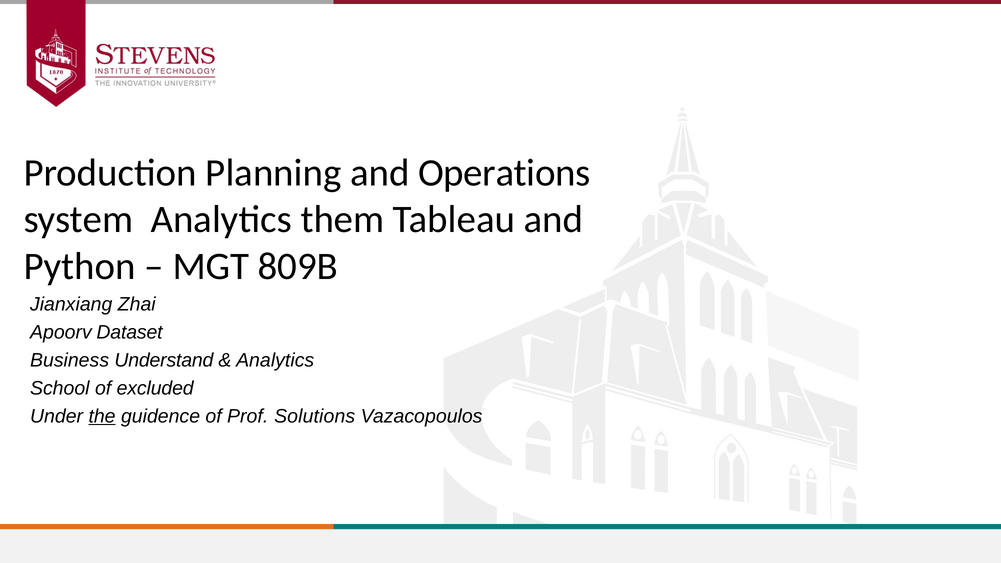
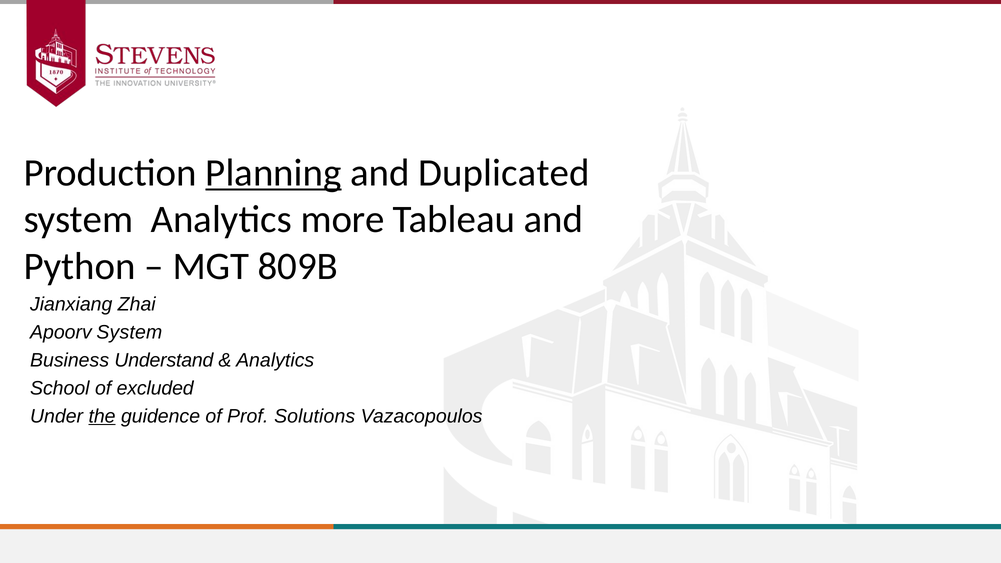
Planning underline: none -> present
Operations: Operations -> Duplicated
them: them -> more
Apoorv Dataset: Dataset -> System
